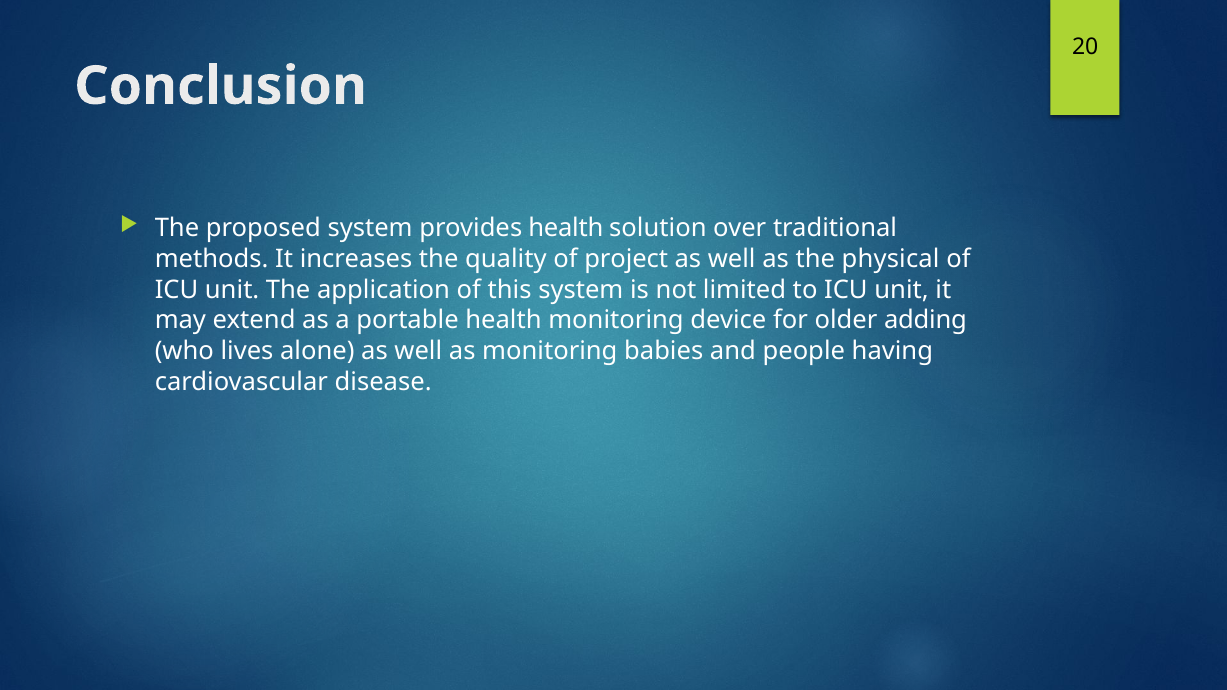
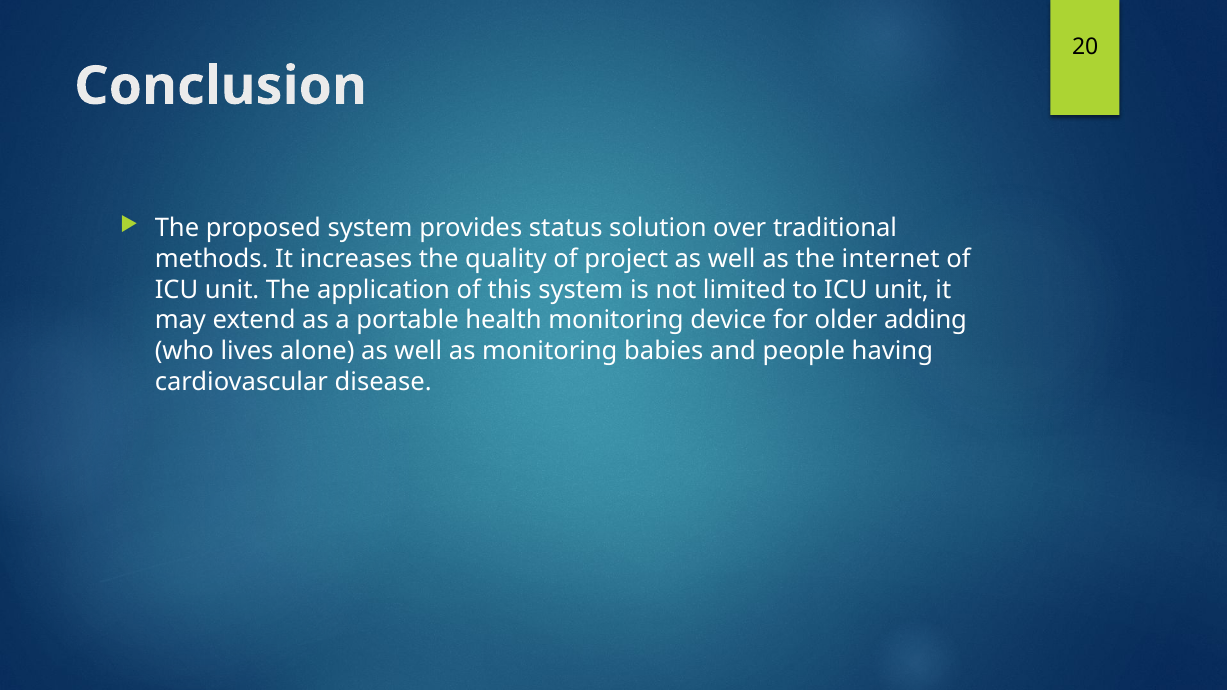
provides health: health -> status
physical: physical -> internet
